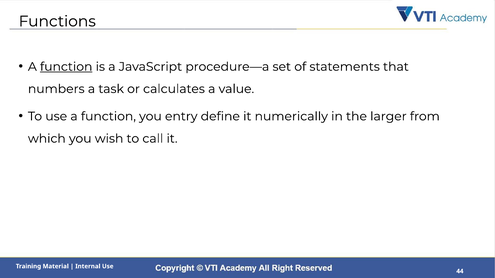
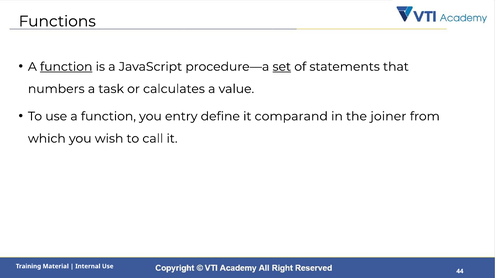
set underline: none -> present
numerically: numerically -> comparand
larger: larger -> joiner
